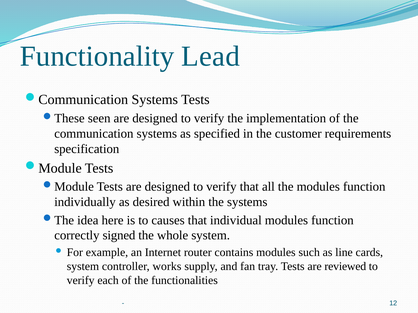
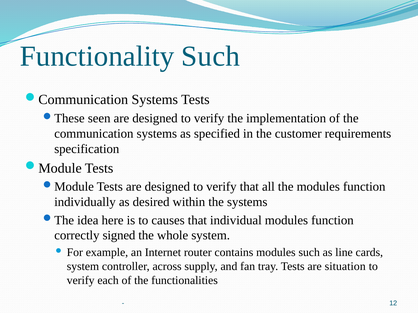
Functionality Lead: Lead -> Such
works: works -> across
reviewed: reviewed -> situation
